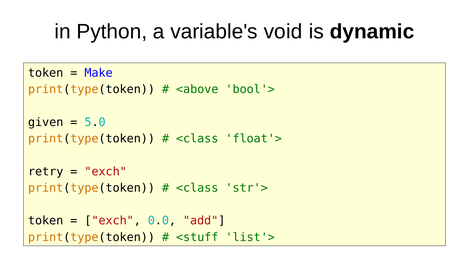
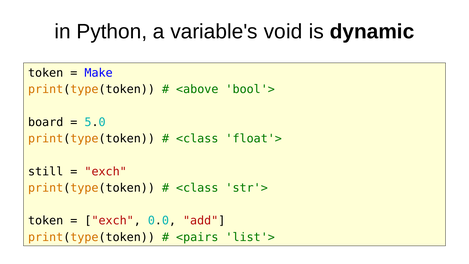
given: given -> board
retry: retry -> still
<stuff: <stuff -> <pairs
